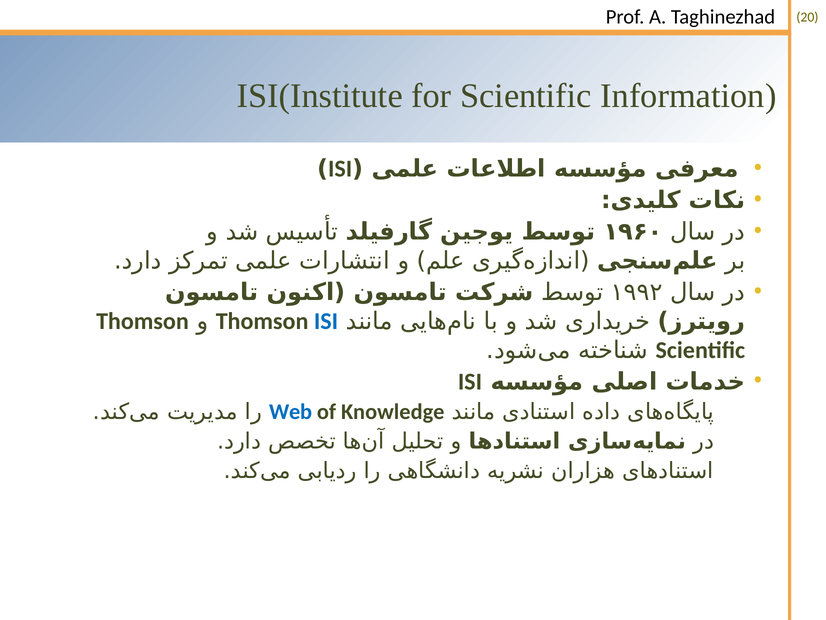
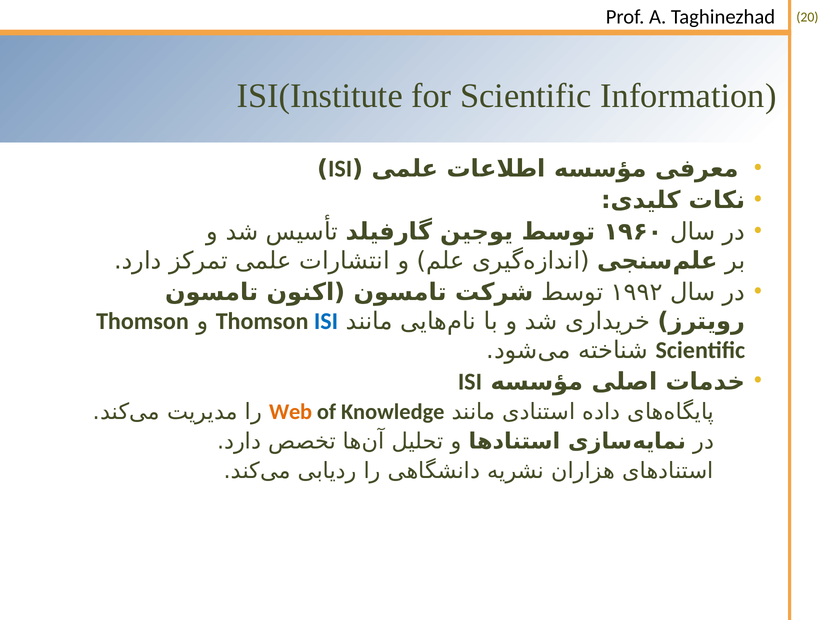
Web colour: blue -> orange
